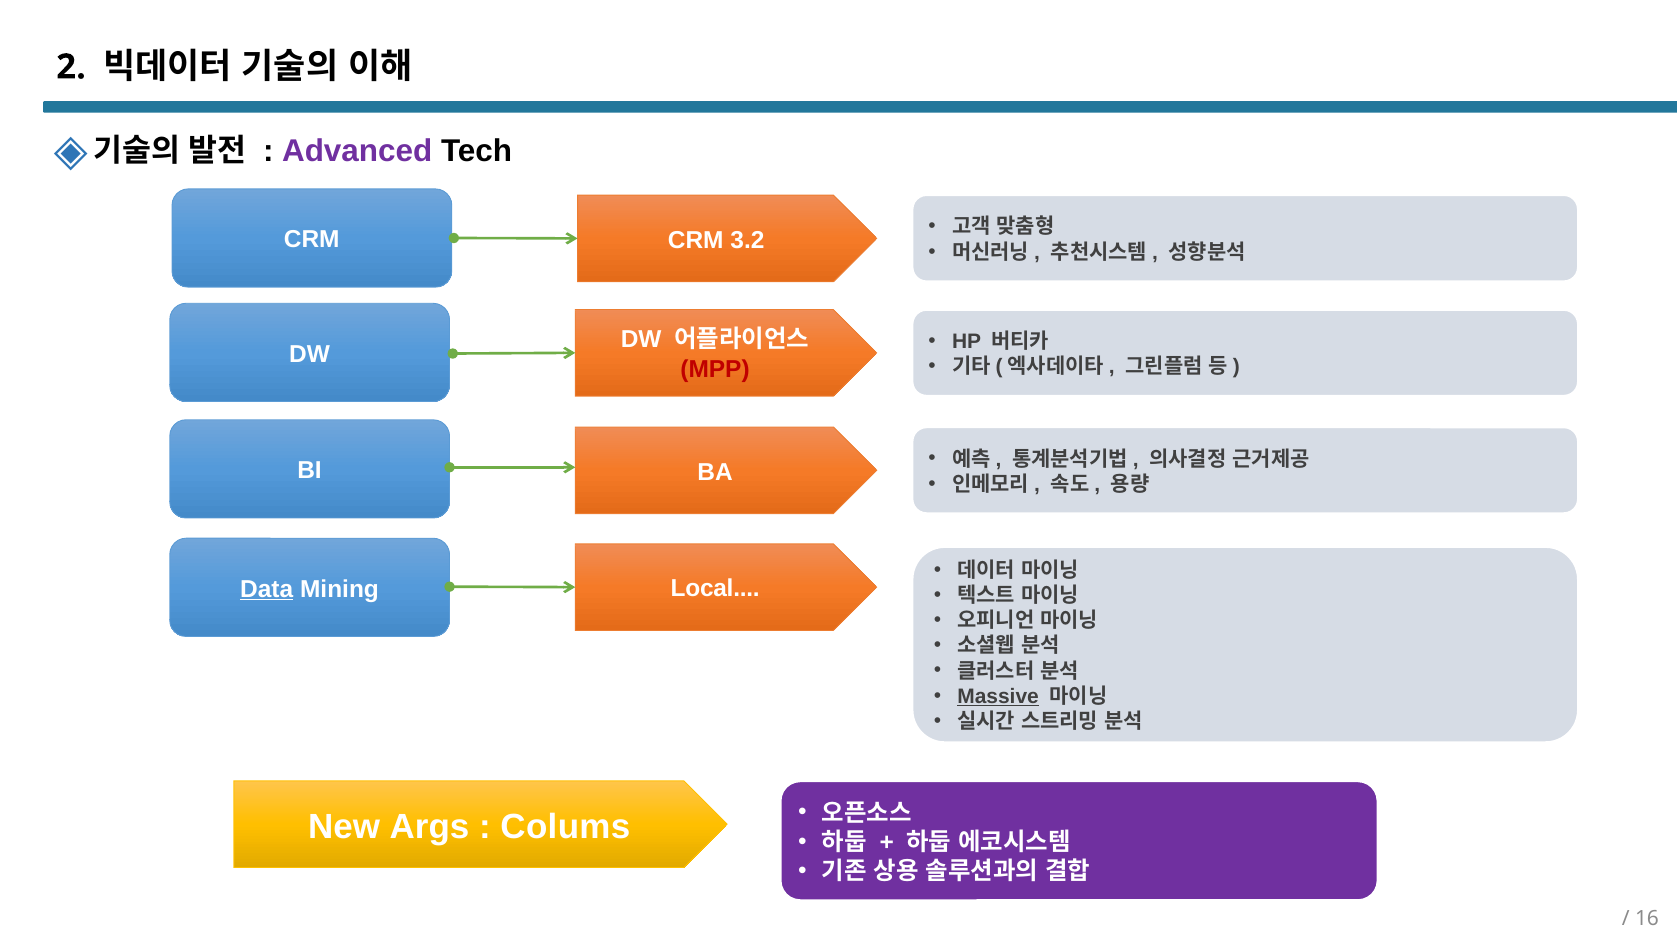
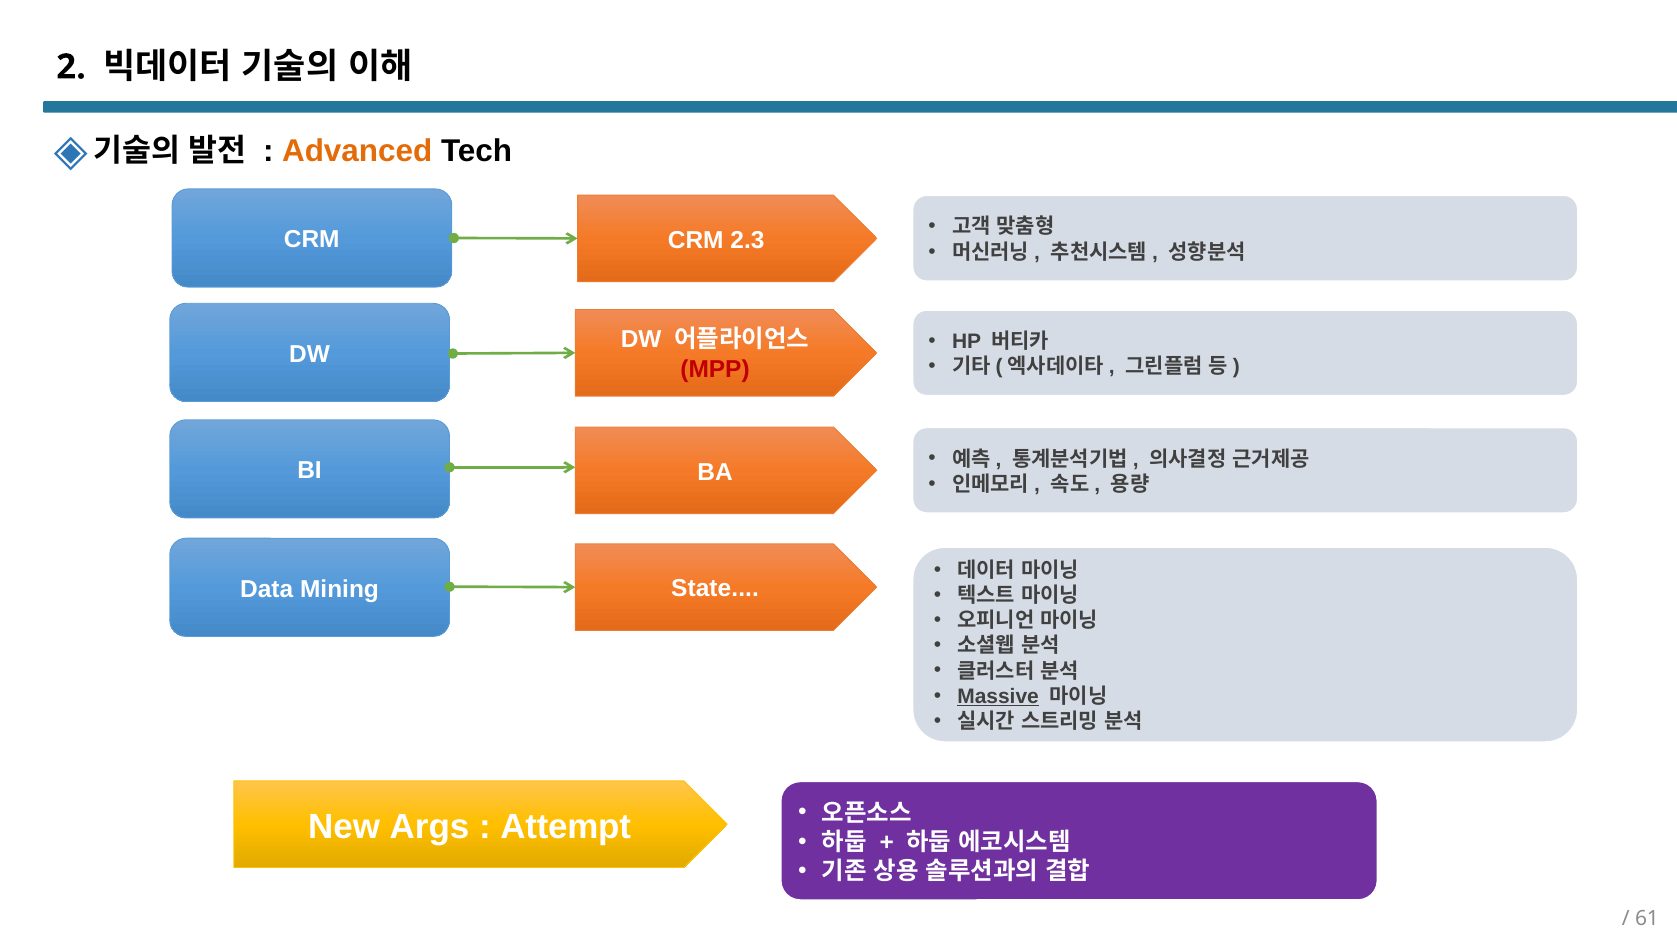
Advanced colour: purple -> orange
3.2: 3.2 -> 2.3
Local: Local -> State
Data underline: present -> none
Colums: Colums -> Attempt
16: 16 -> 61
